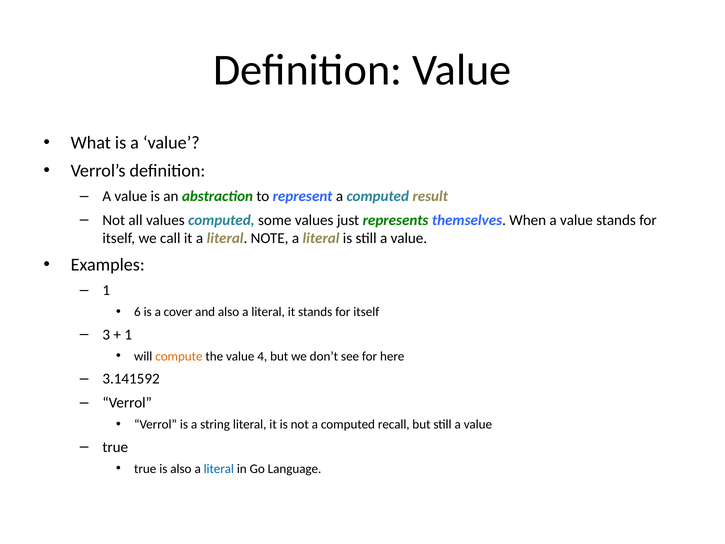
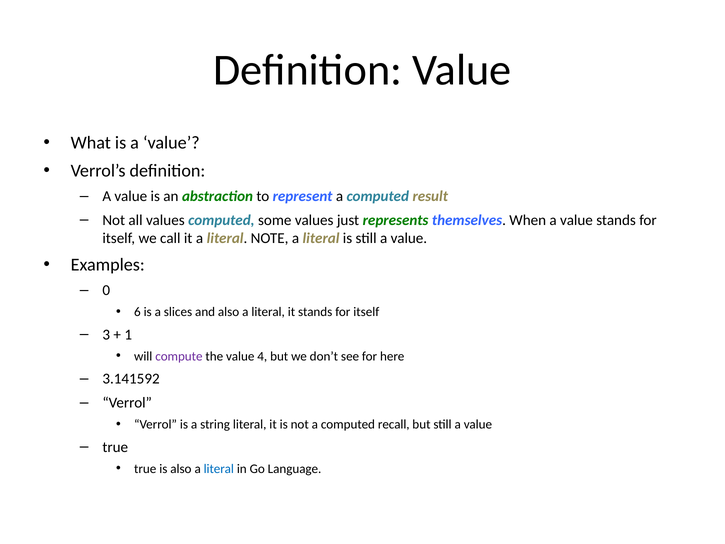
1 at (106, 290): 1 -> 0
cover: cover -> slices
compute colour: orange -> purple
